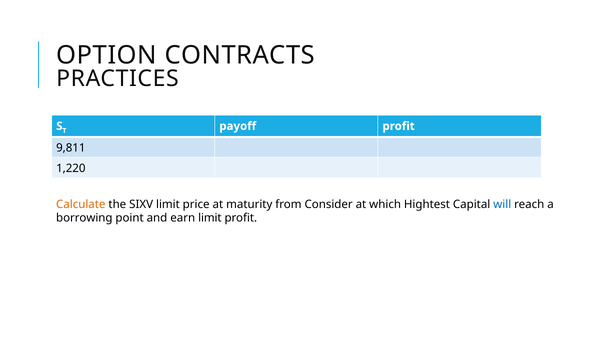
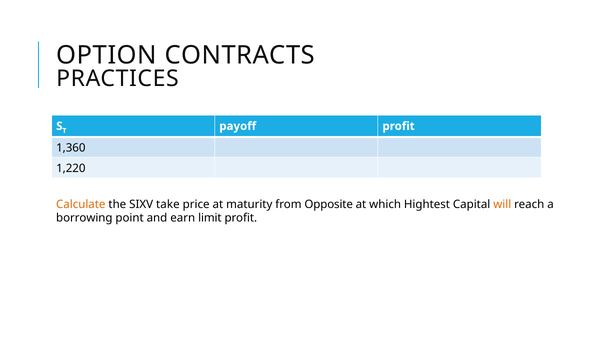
9,811: 9,811 -> 1,360
SIXV limit: limit -> take
Consider: Consider -> Opposite
will colour: blue -> orange
